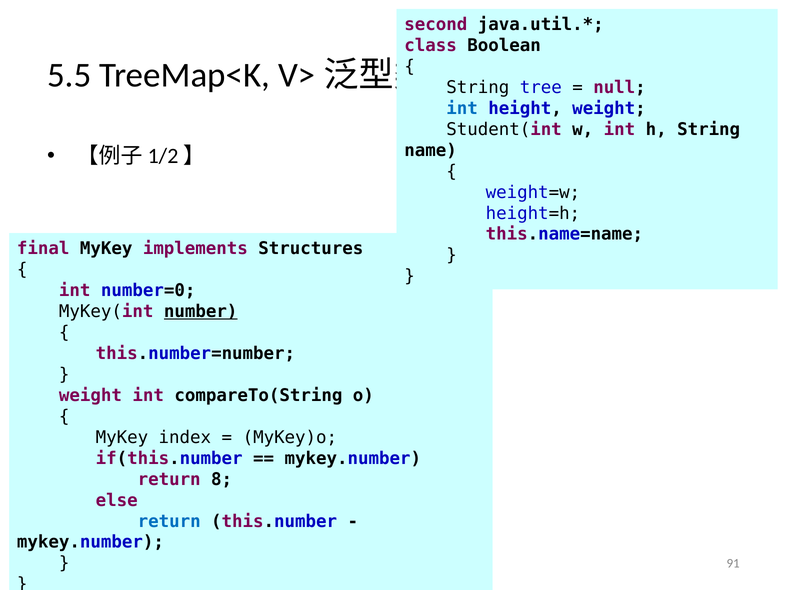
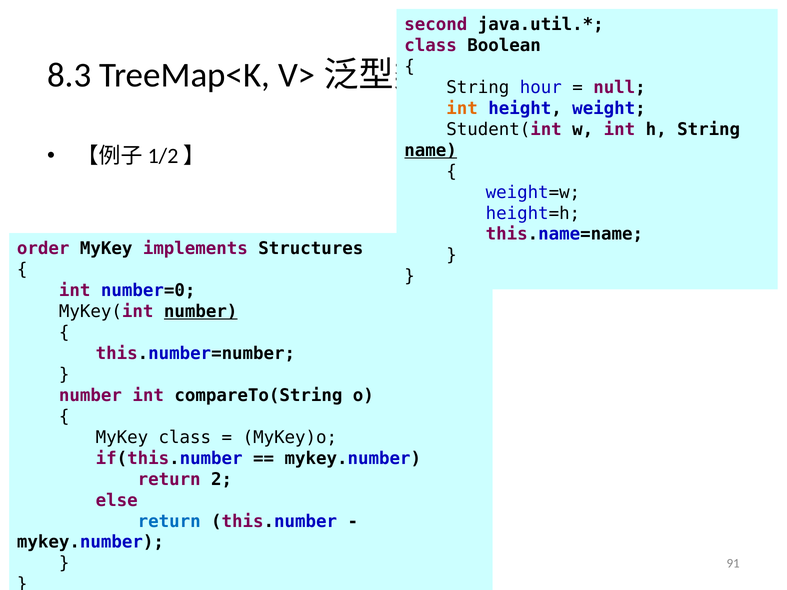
5.5: 5.5 -> 8.3
tree: tree -> hour
int at (462, 108) colour: blue -> orange
name underline: none -> present
final: final -> order
weight at (90, 396): weight -> number
MyKey index: index -> class
8: 8 -> 2
